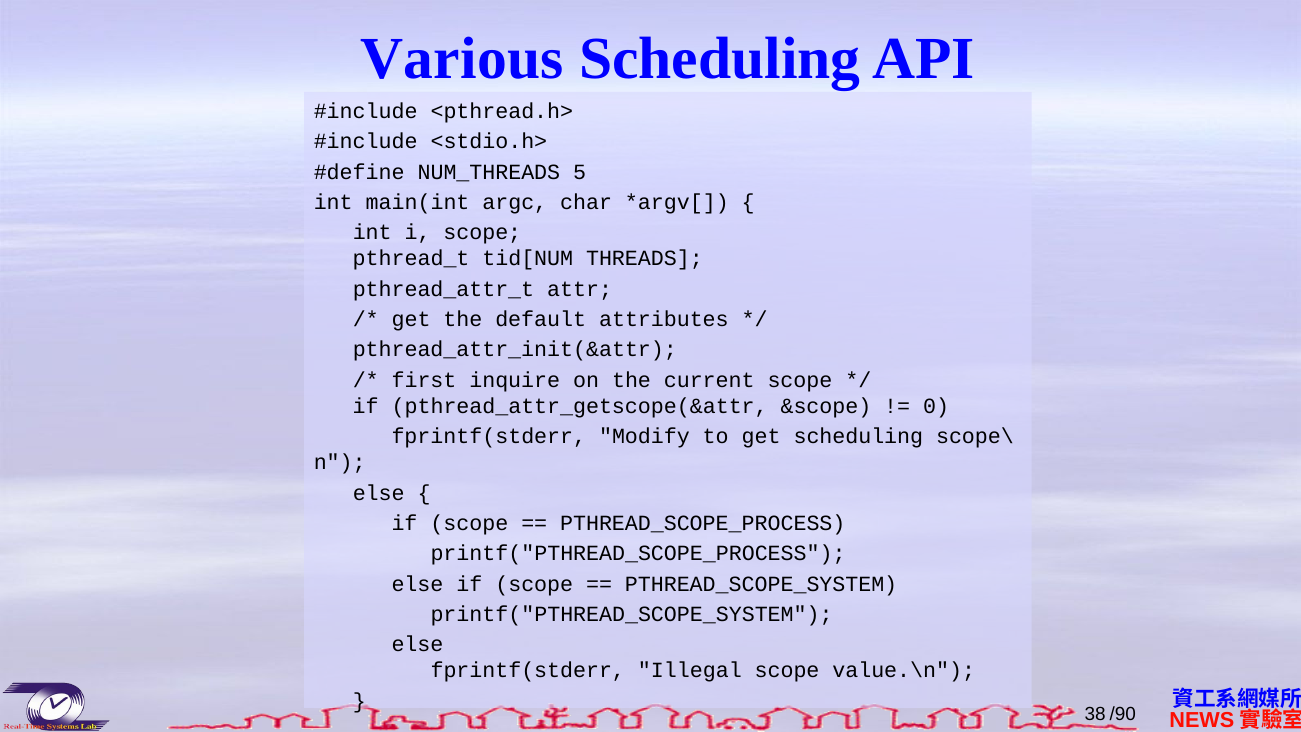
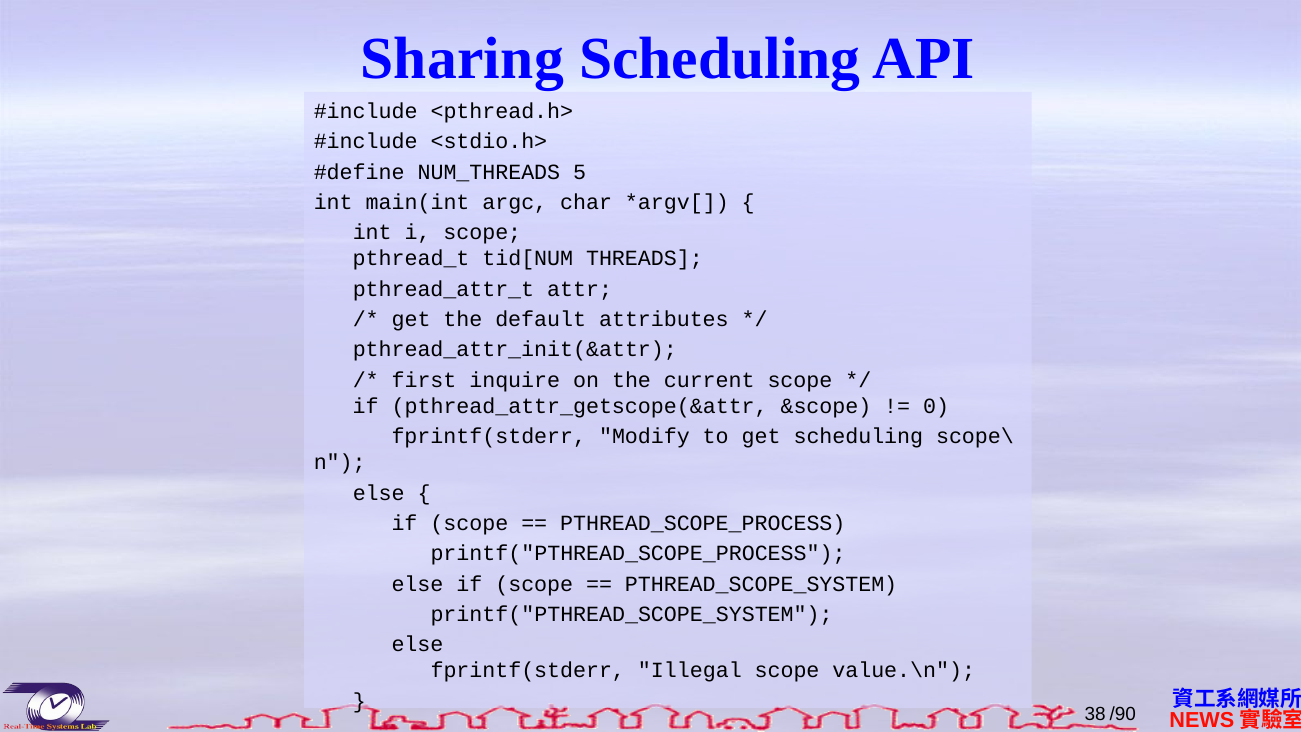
Various: Various -> Sharing
